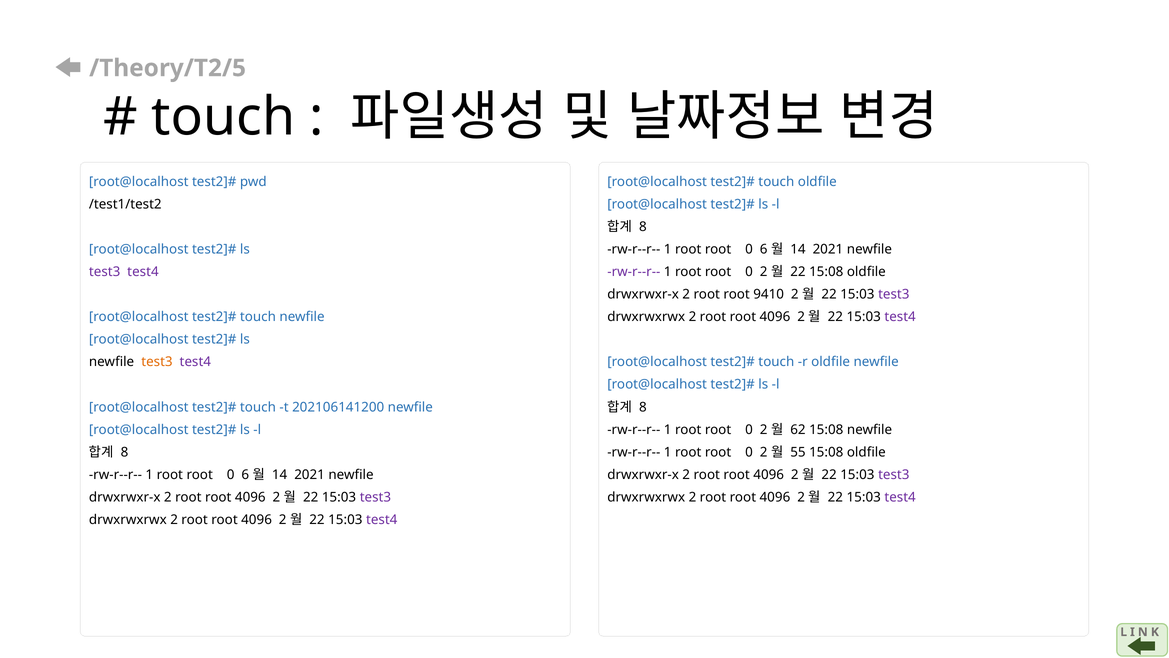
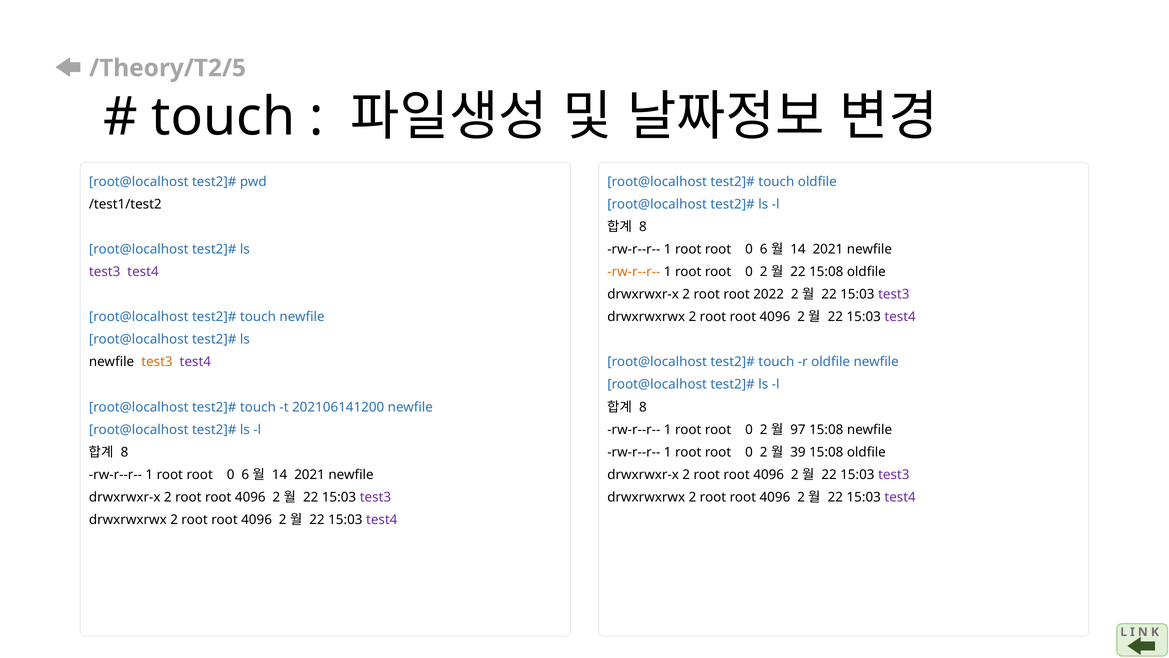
rw-r--r-- at (634, 272) colour: purple -> orange
9410: 9410 -> 2022
62: 62 -> 97
55: 55 -> 39
